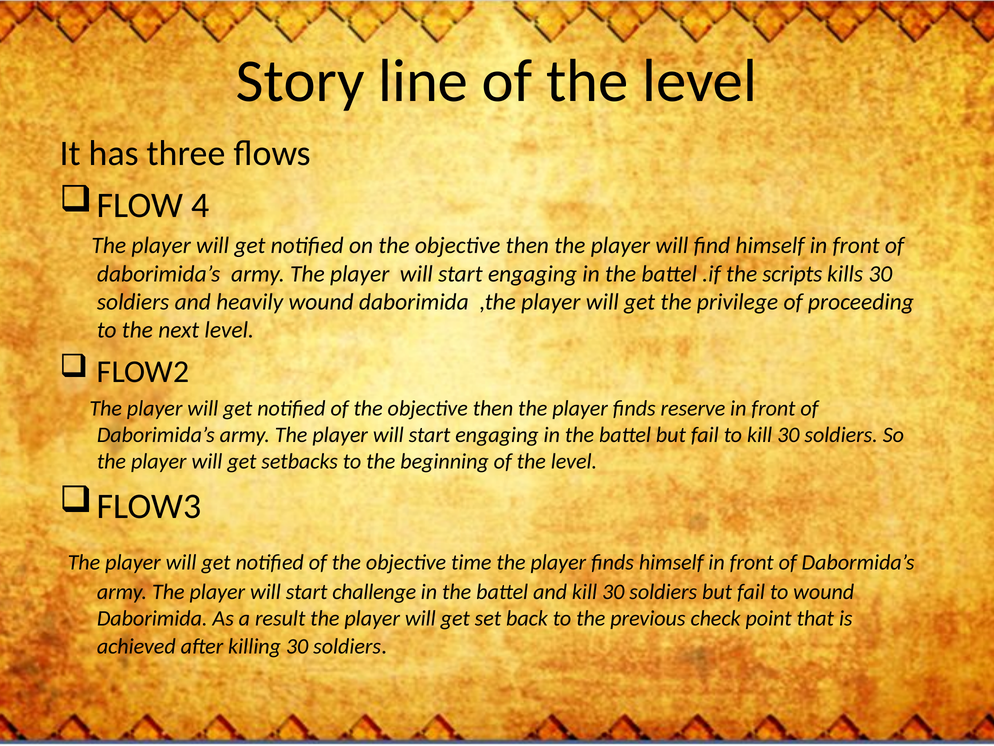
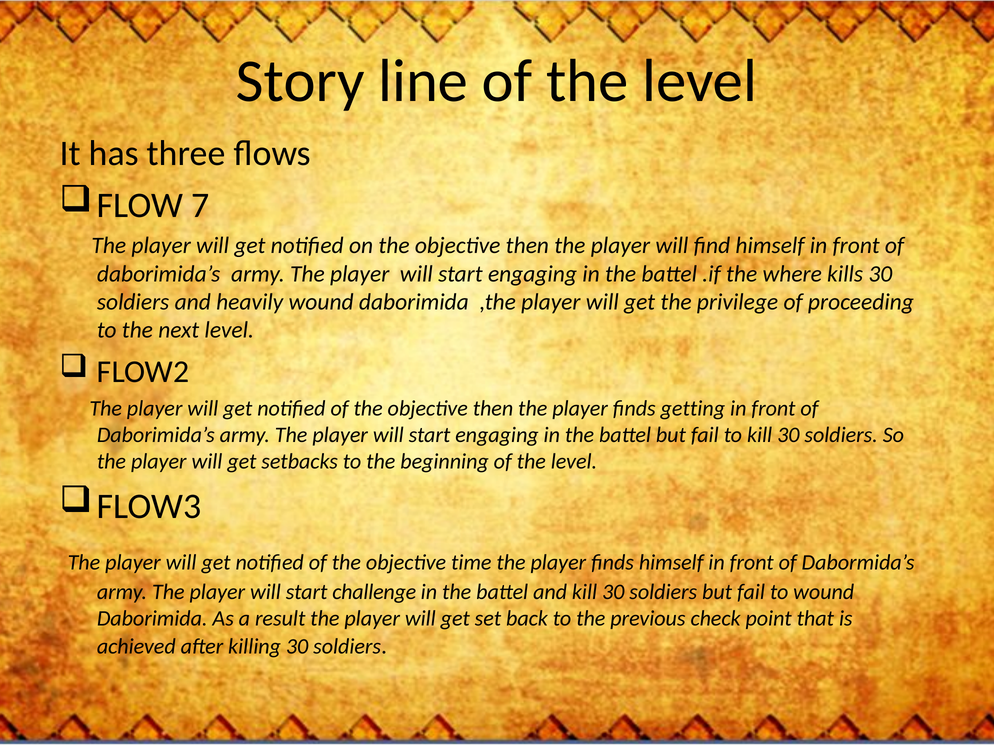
4: 4 -> 7
scripts: scripts -> where
reserve: reserve -> getting
